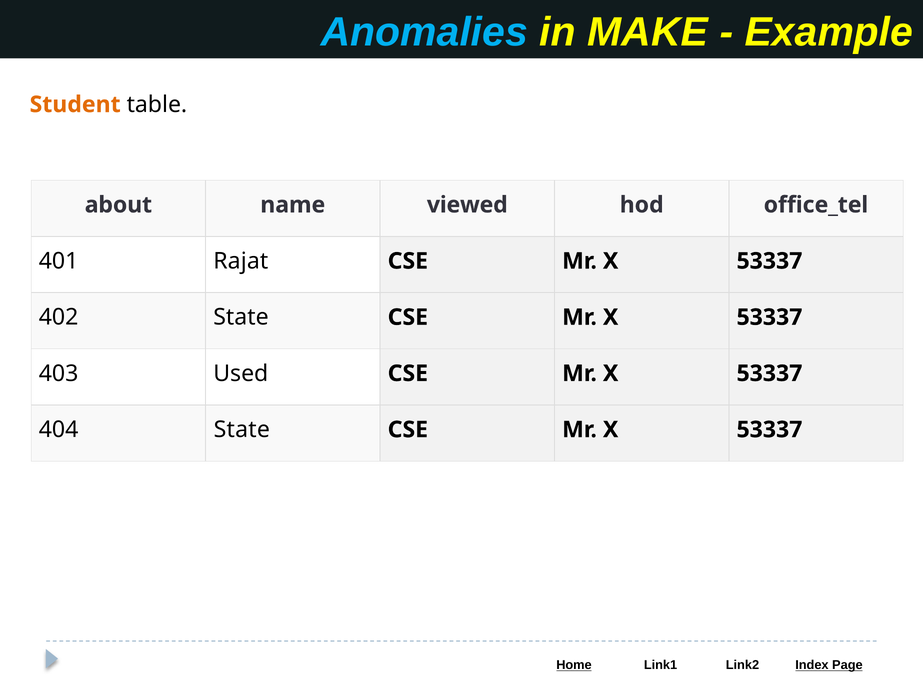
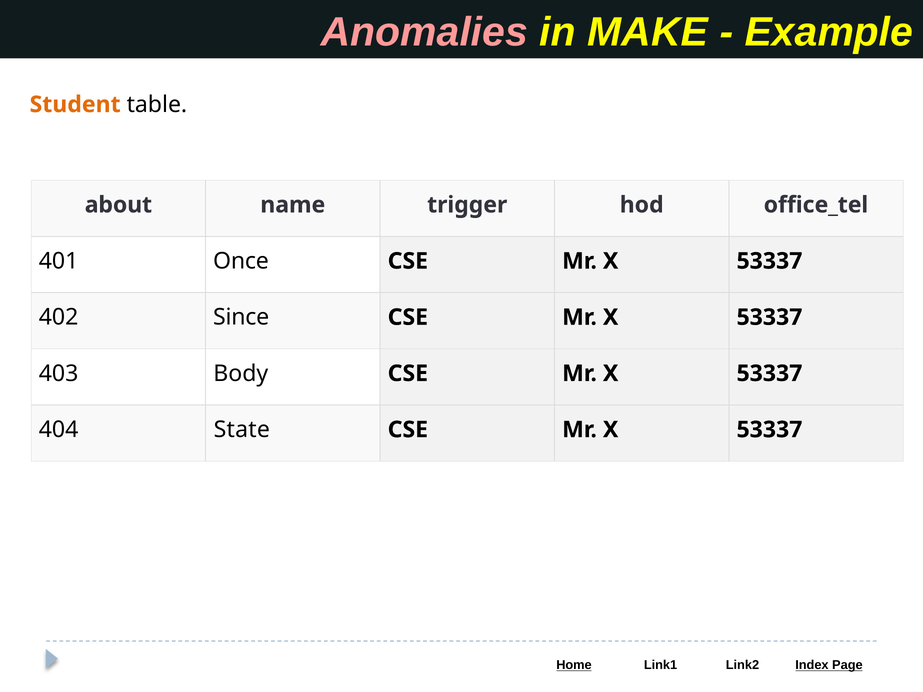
Anomalies colour: light blue -> pink
viewed: viewed -> trigger
Rajat: Rajat -> Once
402 State: State -> Since
Used: Used -> Body
